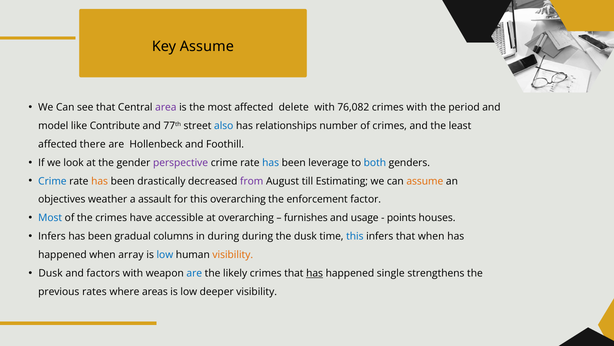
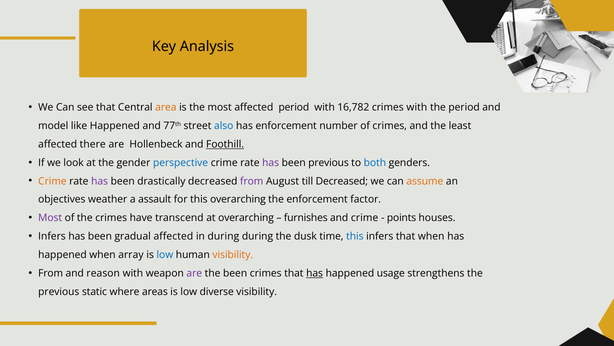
Key Assume: Assume -> Analysis
area colour: purple -> orange
affected delete: delete -> period
76,082: 76,082 -> 16,782
like Contribute: Contribute -> Happened
has relationships: relationships -> enforcement
Foothill underline: none -> present
perspective colour: purple -> blue
has at (271, 162) colour: blue -> purple
been leverage: leverage -> previous
Crime at (52, 181) colour: blue -> orange
has at (100, 181) colour: orange -> purple
till Estimating: Estimating -> Decreased
Most at (50, 218) colour: blue -> purple
accessible: accessible -> transcend
and usage: usage -> crime
gradual columns: columns -> affected
Dusk at (51, 273): Dusk -> From
factors: factors -> reason
are at (194, 273) colour: blue -> purple
the likely: likely -> been
single: single -> usage
rates: rates -> static
deeper: deeper -> diverse
